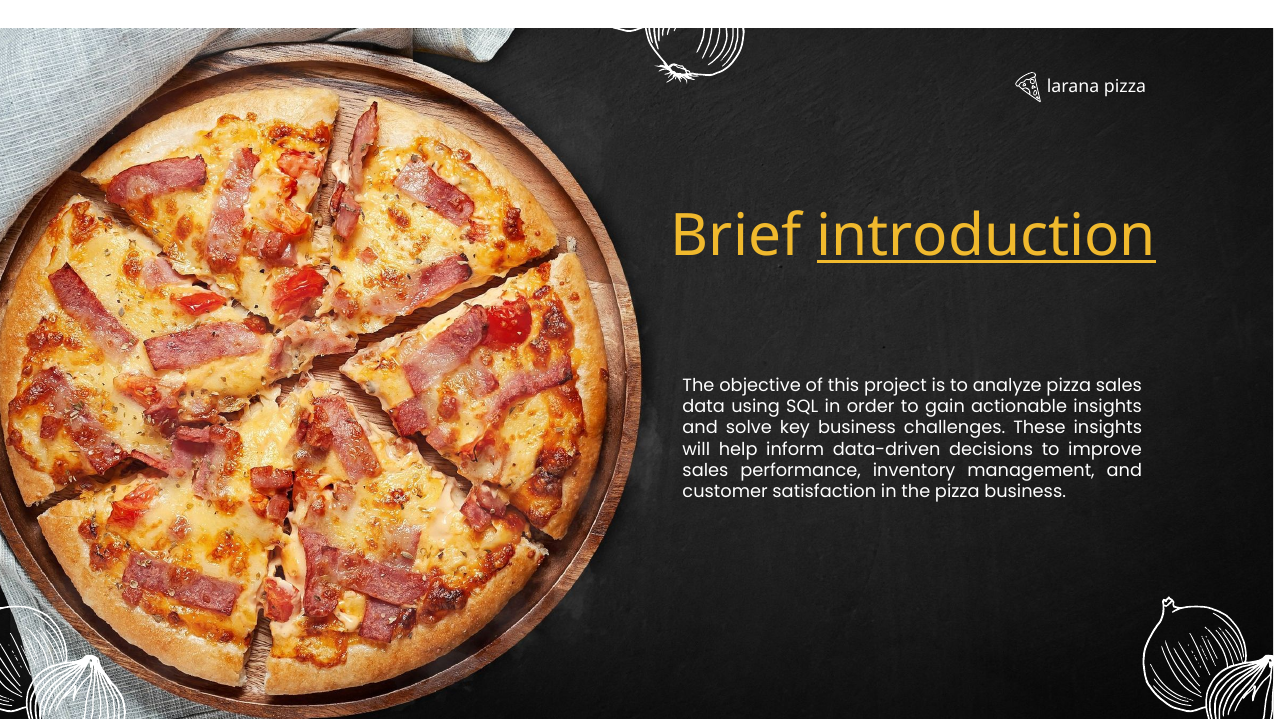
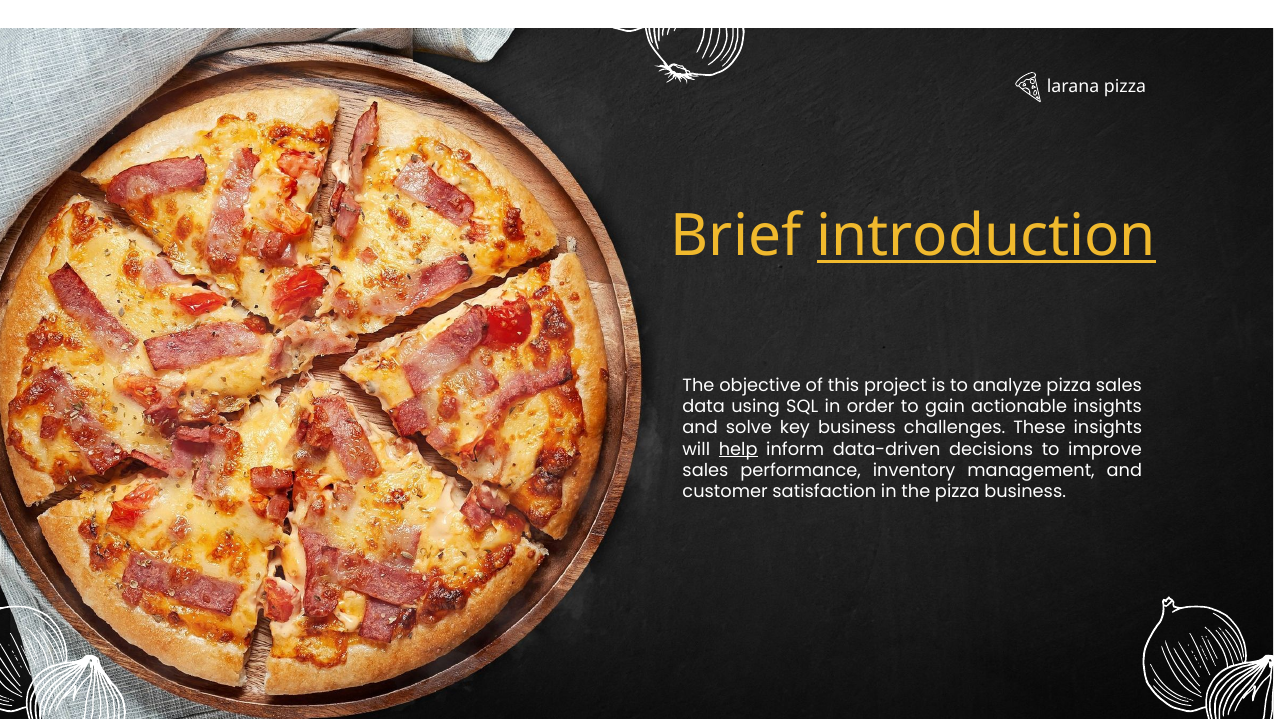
help underline: none -> present
